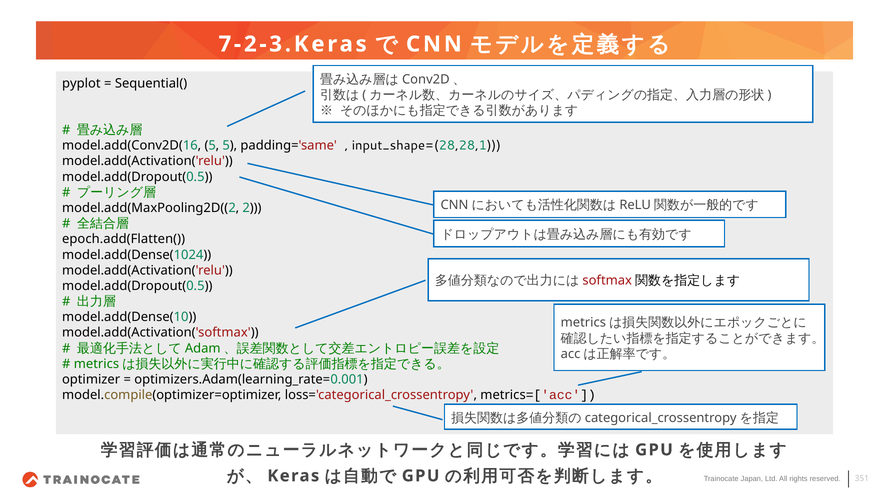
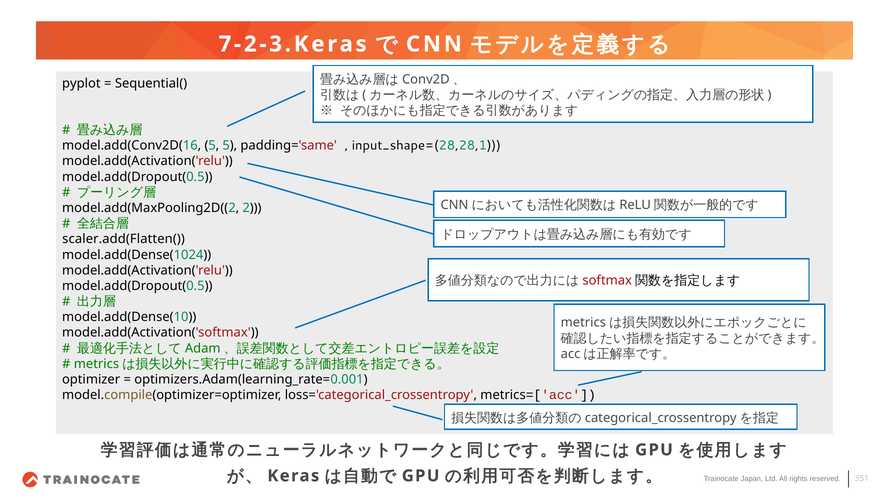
epoch.add(Flatten(: epoch.add(Flatten( -> scaler.add(Flatten(
